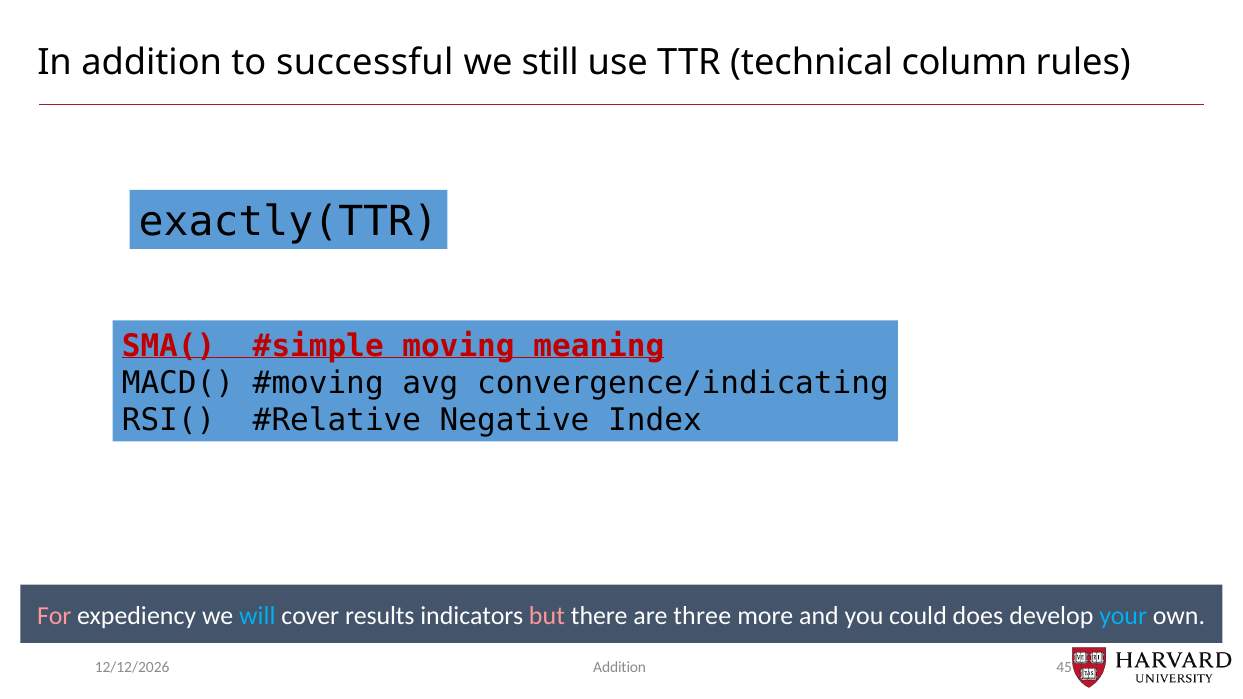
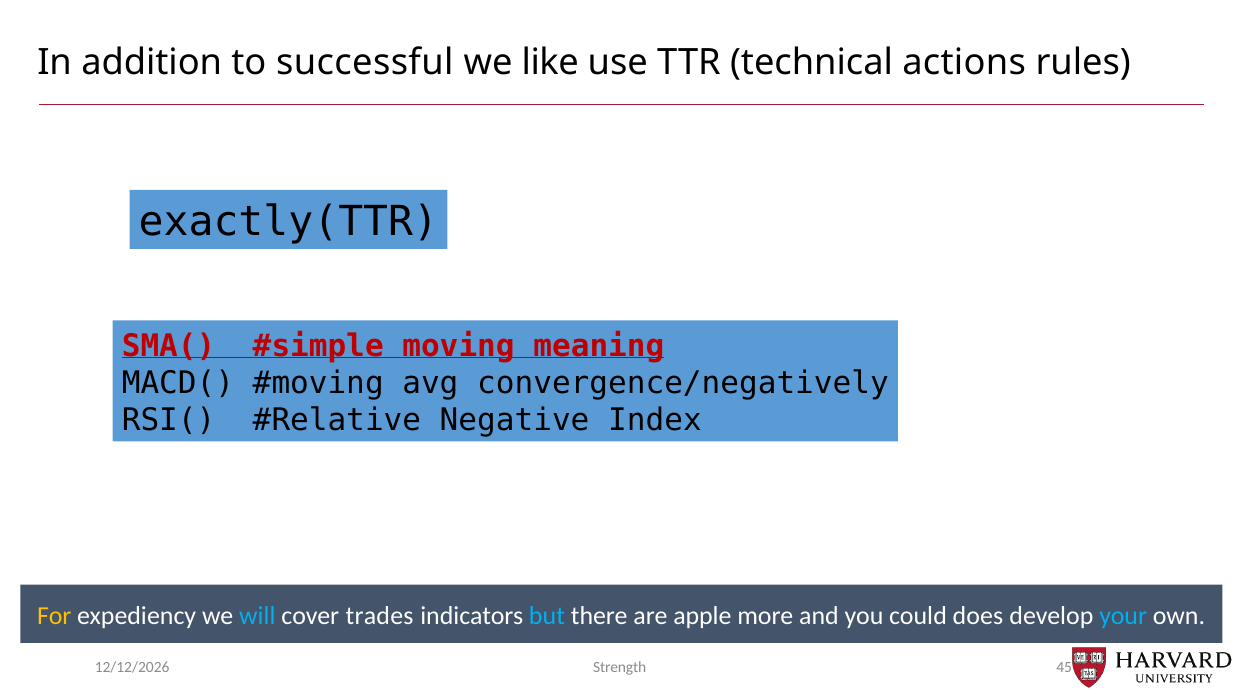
still: still -> like
column: column -> actions
convergence/indicating: convergence/indicating -> convergence/negatively
For colour: pink -> yellow
results: results -> trades
but colour: pink -> light blue
three: three -> apple
Addition at (620, 668): Addition -> Strength
